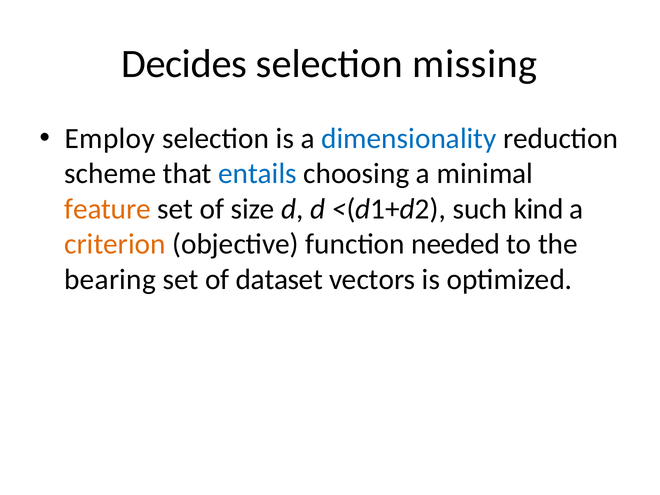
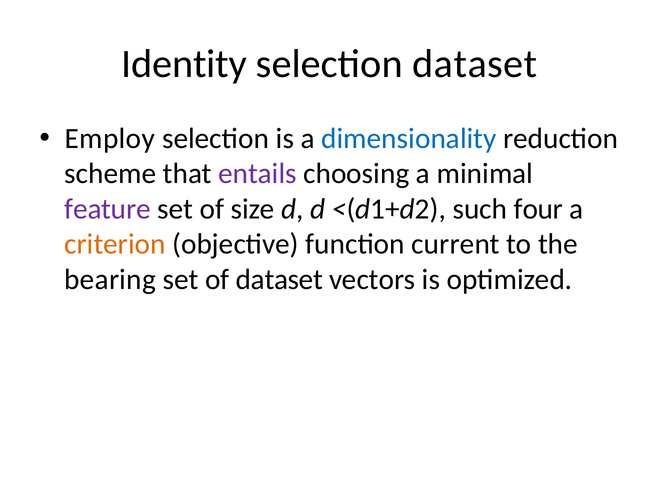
Decides: Decides -> Identity
selection missing: missing -> dataset
entails colour: blue -> purple
feature colour: orange -> purple
kind: kind -> four
needed: needed -> current
